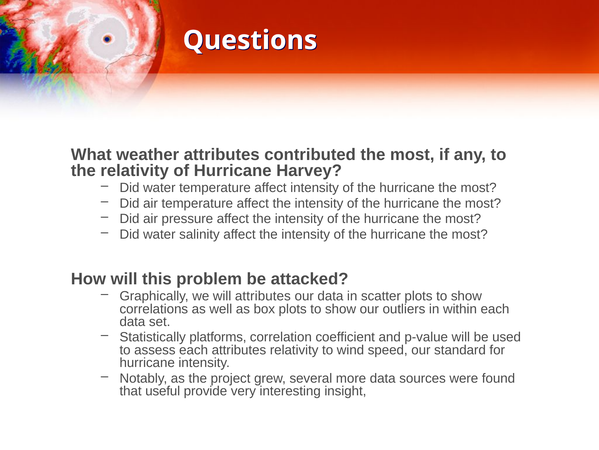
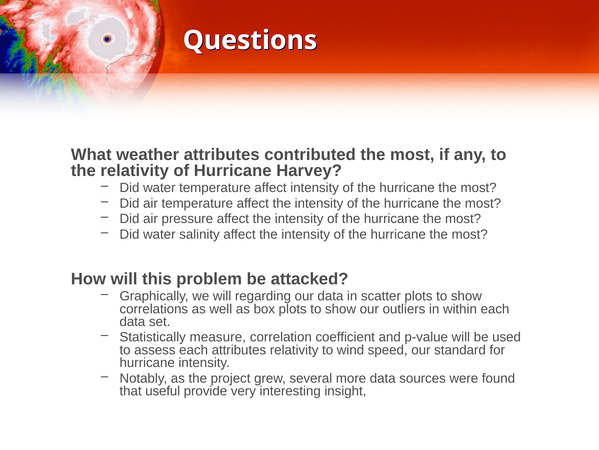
will attributes: attributes -> regarding
platforms: platforms -> measure
